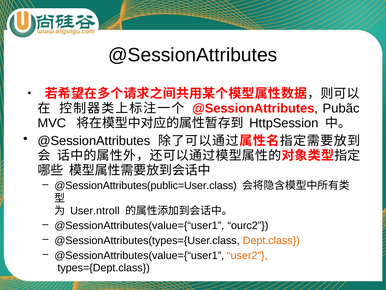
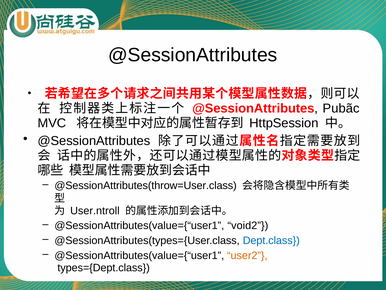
@SessionAttributes(public=User.class: @SessionAttributes(public=User.class -> @SessionAttributes(throw=User.class
ourc2: ourc2 -> void2
Dept.class colour: orange -> blue
